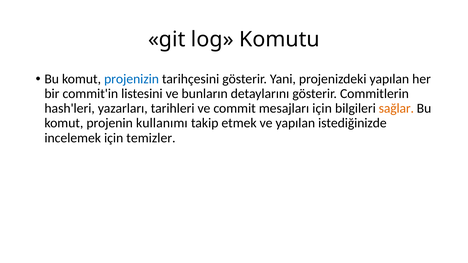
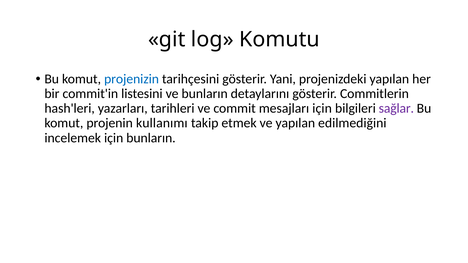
sağlar colour: orange -> purple
istediğinizde: istediğinizde -> edilmediğini
için temizler: temizler -> bunların
